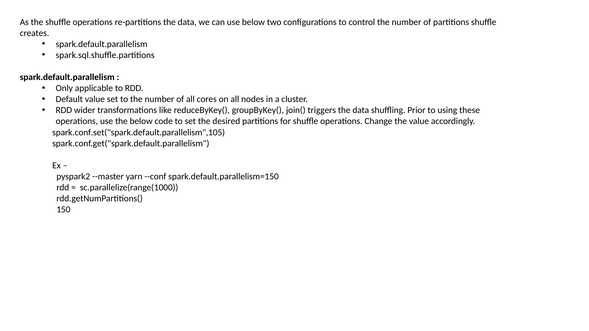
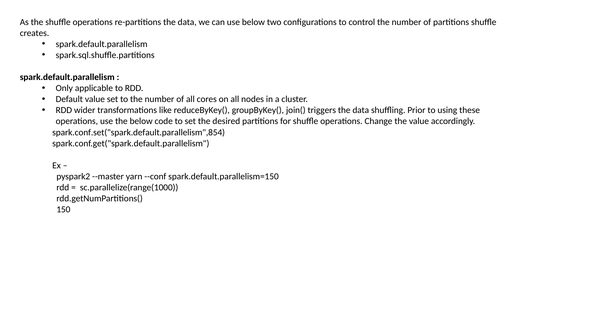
spark.conf.set("spark.default.parallelism",105: spark.conf.set("spark.default.parallelism",105 -> spark.conf.set("spark.default.parallelism",854
